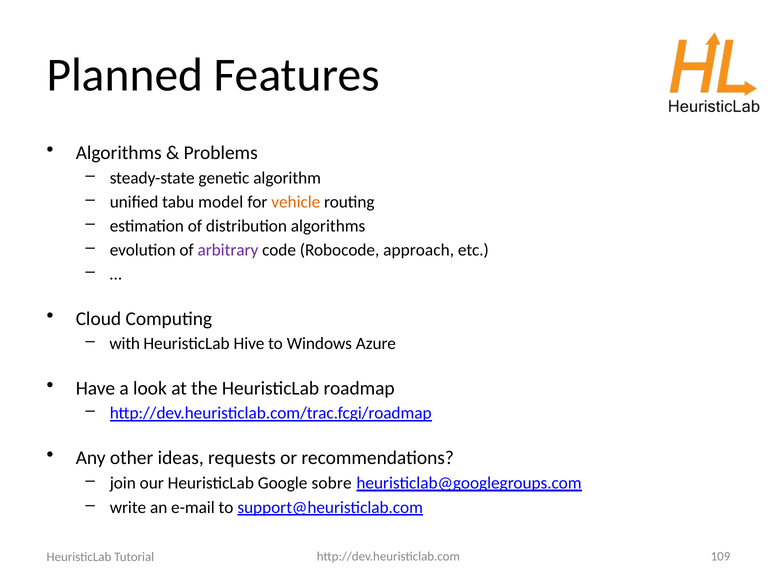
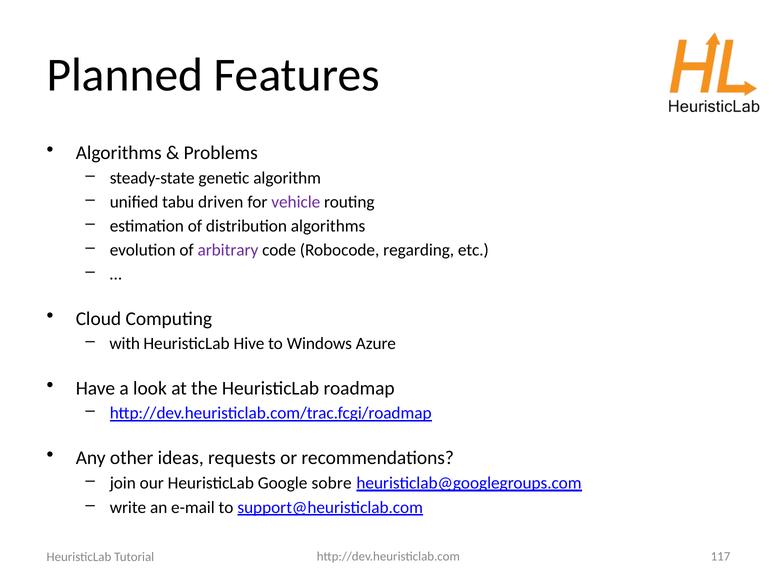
model: model -> driven
vehicle colour: orange -> purple
approach: approach -> regarding
109: 109 -> 117
